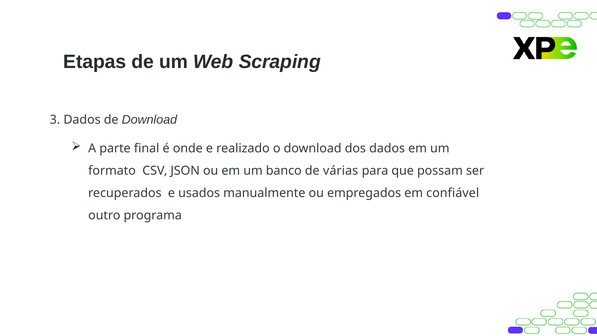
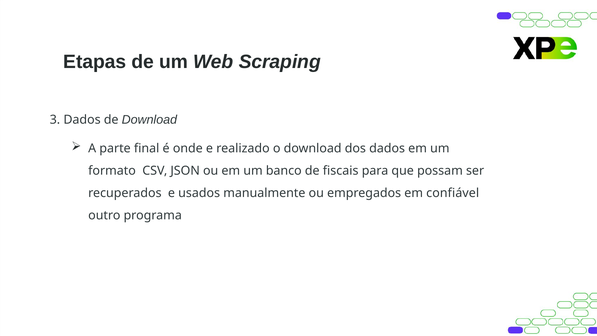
várias: várias -> fiscais
